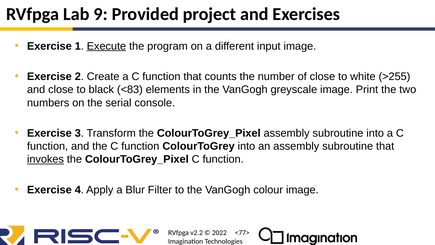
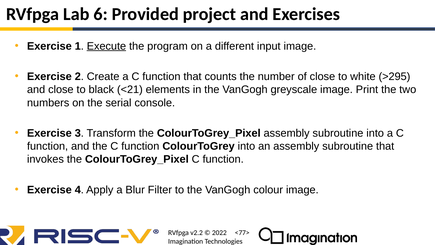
9: 9 -> 6
>255: >255 -> >295
<83: <83 -> <21
invokes underline: present -> none
